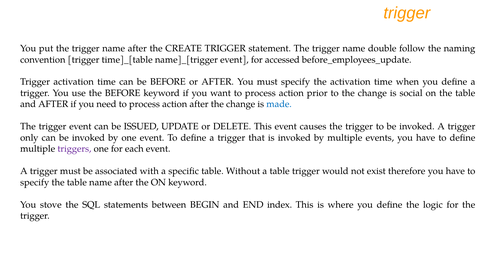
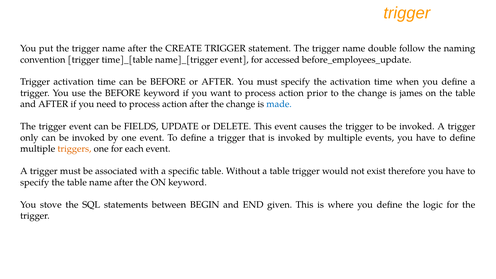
social: social -> james
ISSUED: ISSUED -> FIELDS
triggers colour: purple -> orange
index: index -> given
